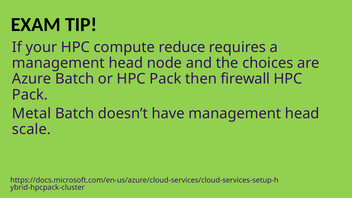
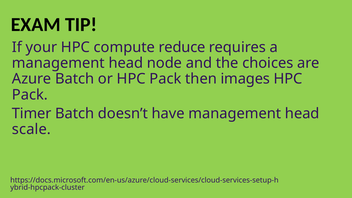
firewall: firewall -> images
Metal: Metal -> Timer
